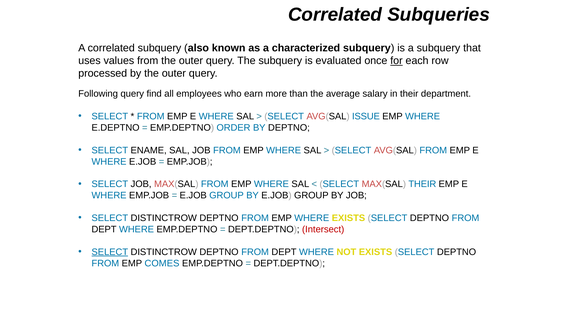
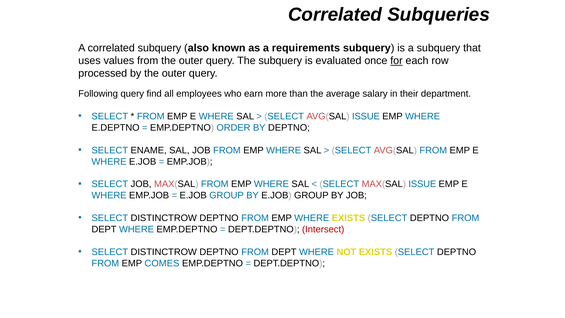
characterized: characterized -> requirements
MAX(SAL THEIR: THEIR -> ISSUE
SELECT at (110, 252) underline: present -> none
